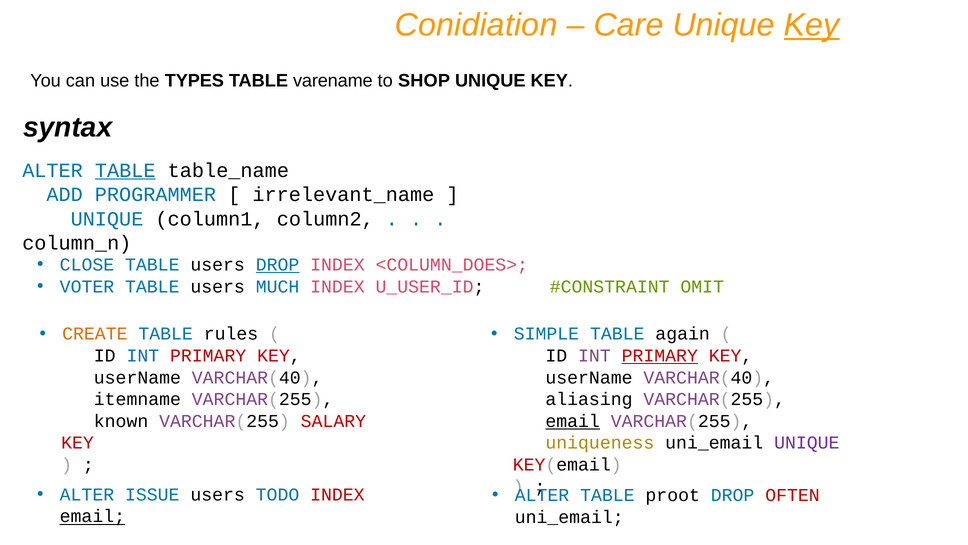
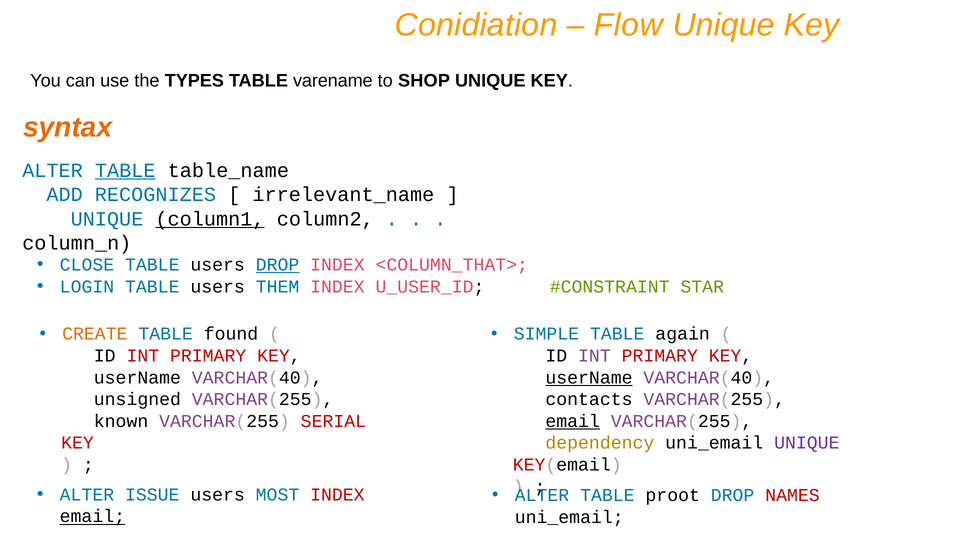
Care: Care -> Flow
Key at (812, 25) underline: present -> none
syntax colour: black -> orange
PROGRAMMER: PROGRAMMER -> RECOGNIZES
column1 underline: none -> present
<COLUMN_DOES>: <COLUMN_DOES> -> <COLUMN_THAT>
VOTER: VOTER -> LOGIN
MUCH: MUCH -> THEM
OMIT: OMIT -> STAR
rules: rules -> found
INT at (143, 355) colour: blue -> red
PRIMARY at (660, 355) underline: present -> none
userName at (589, 377) underline: none -> present
itemname: itemname -> unsigned
aliasing: aliasing -> contacts
SALARY: SALARY -> SERIAL
uniqueness: uniqueness -> dependency
TODO: TODO -> MOST
OFTEN: OFTEN -> NAMES
